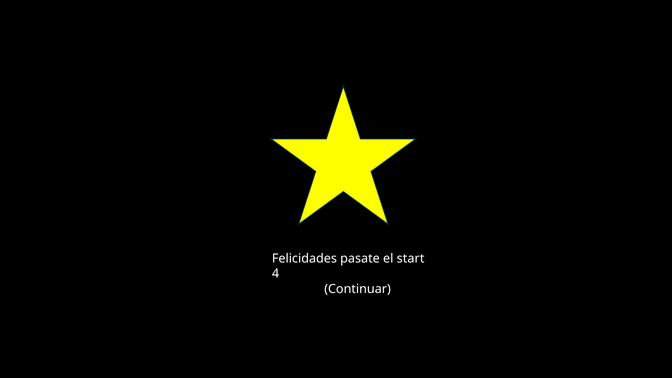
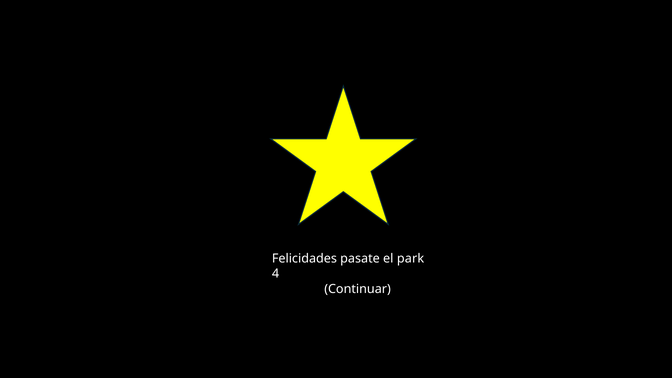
start: start -> park
